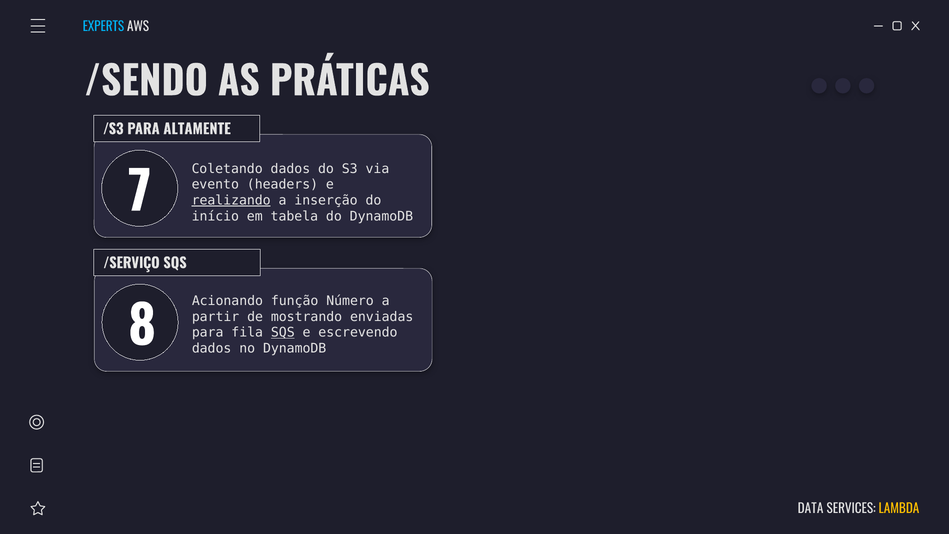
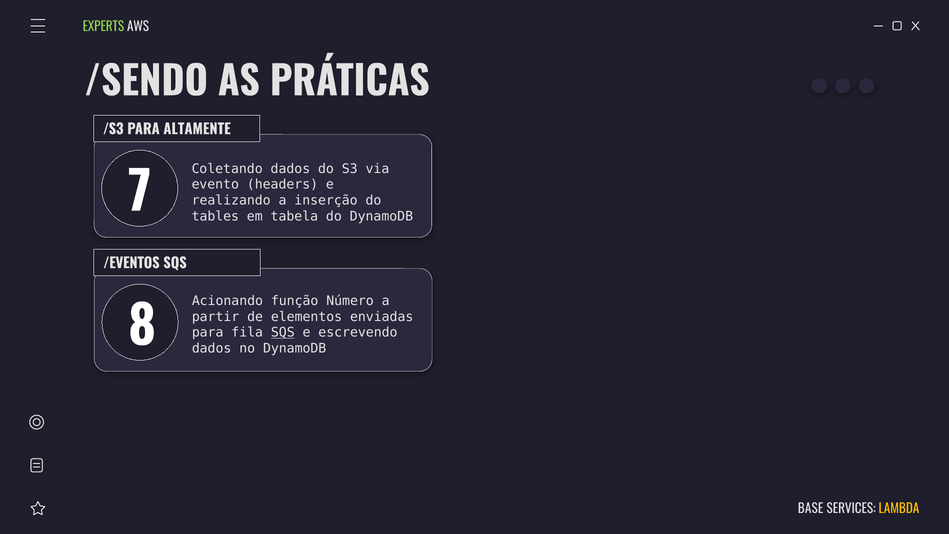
EXPERTS colour: light blue -> light green
realizando underline: present -> none
início: início -> tables
/SERVIÇO: /SERVIÇO -> /EVENTOS
mostrando: mostrando -> elementos
DATA: DATA -> BASE
